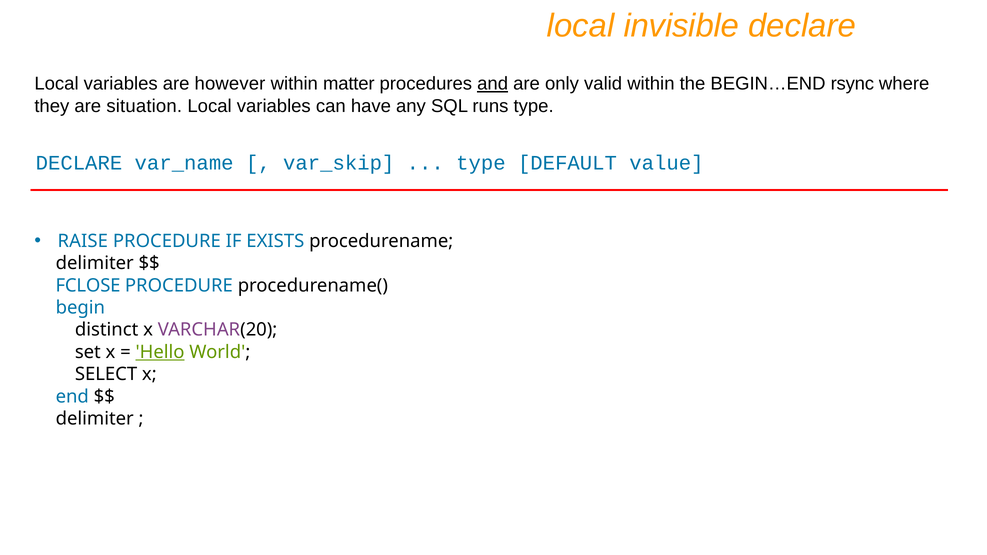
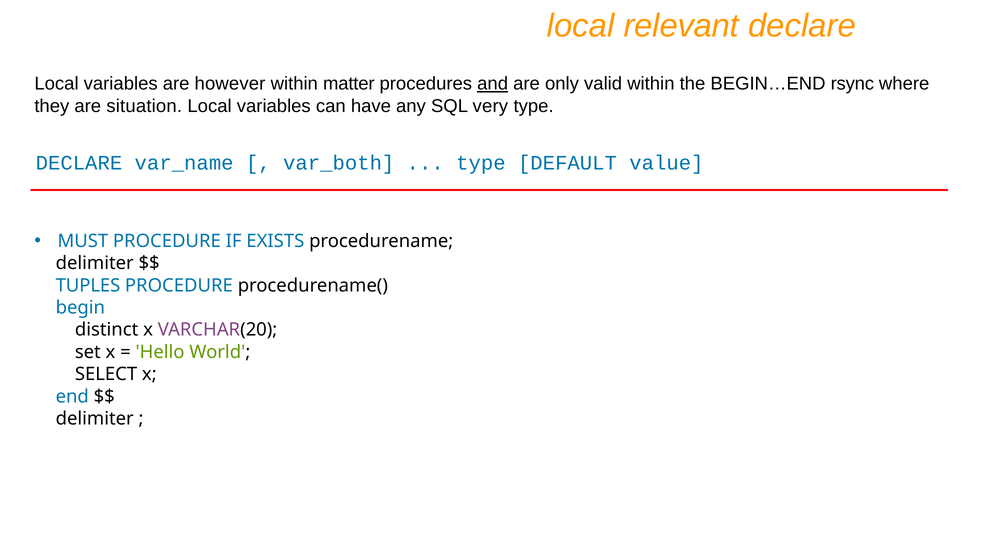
invisible: invisible -> relevant
runs: runs -> very
var_skip: var_skip -> var_both
RAISE: RAISE -> MUST
FCLOSE: FCLOSE -> TUPLES
Hello underline: present -> none
